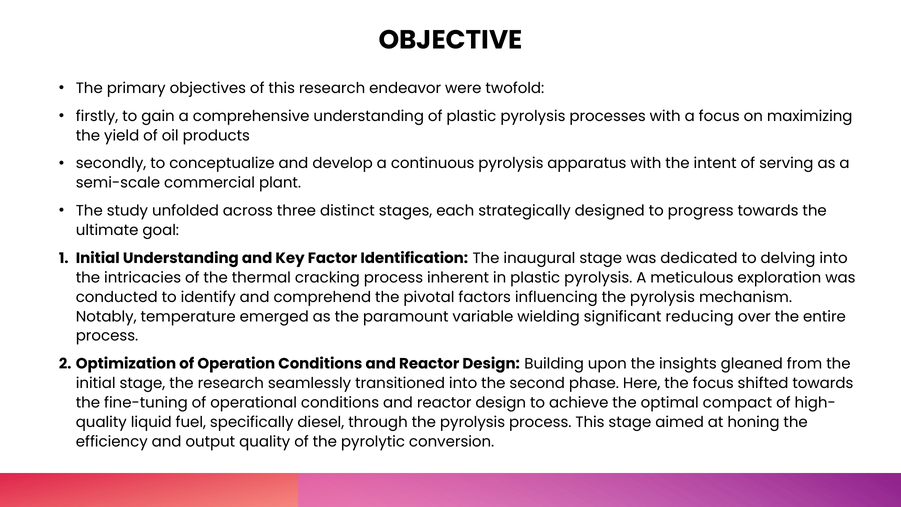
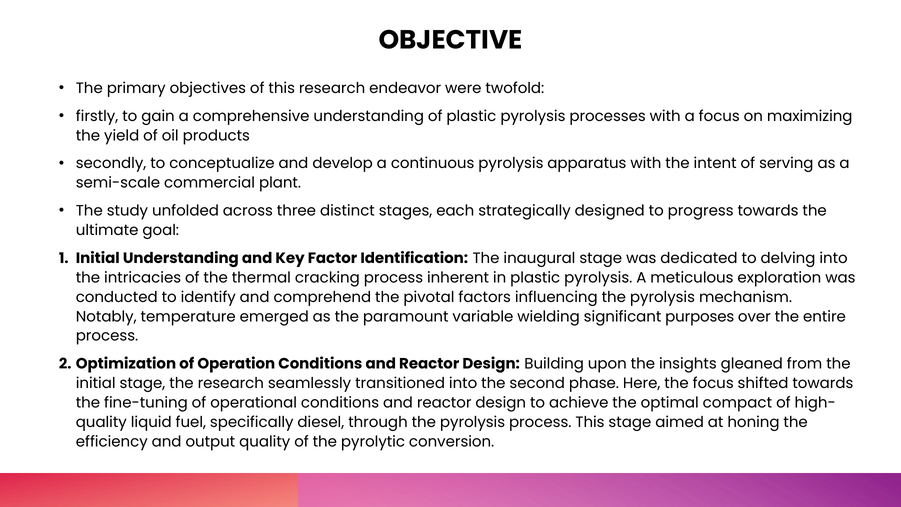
reducing: reducing -> purposes
